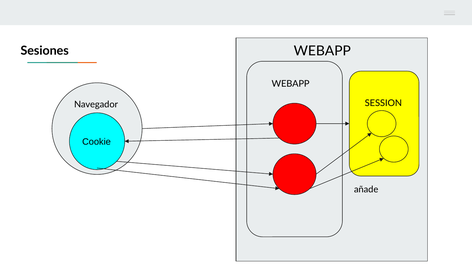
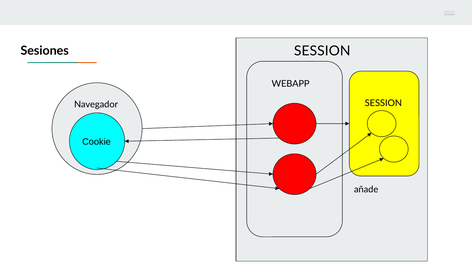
Sesiones WEBAPP: WEBAPP -> SESSION
